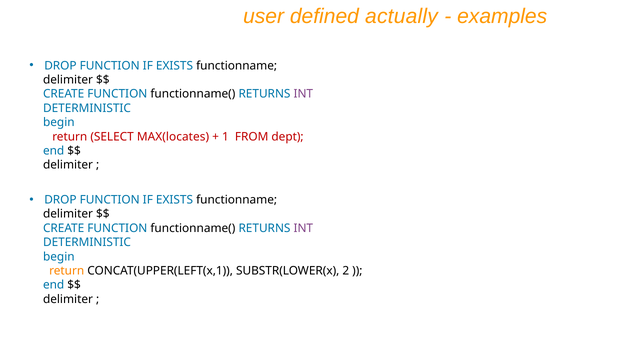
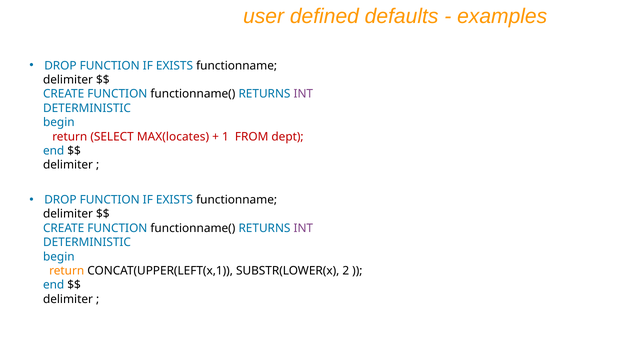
actually: actually -> defaults
